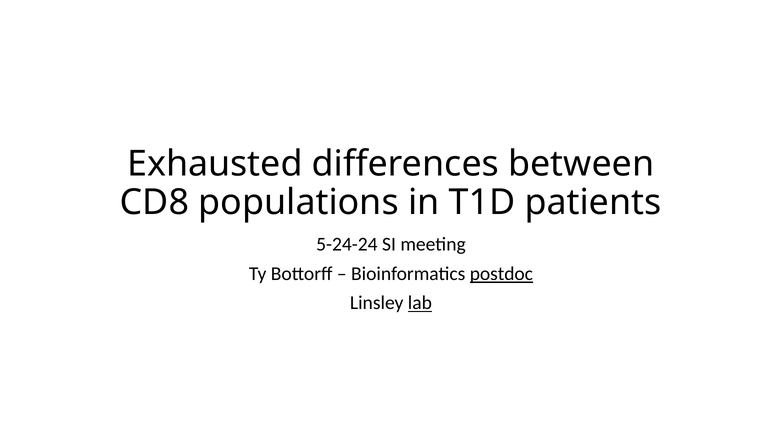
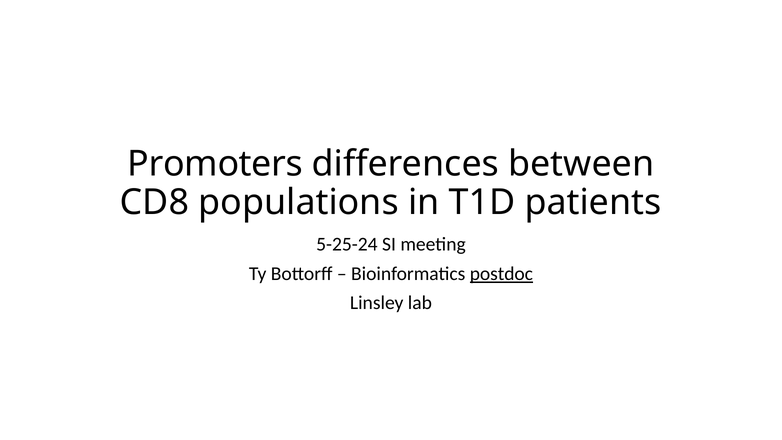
Exhausted: Exhausted -> Promoters
5-24-24: 5-24-24 -> 5-25-24
lab underline: present -> none
